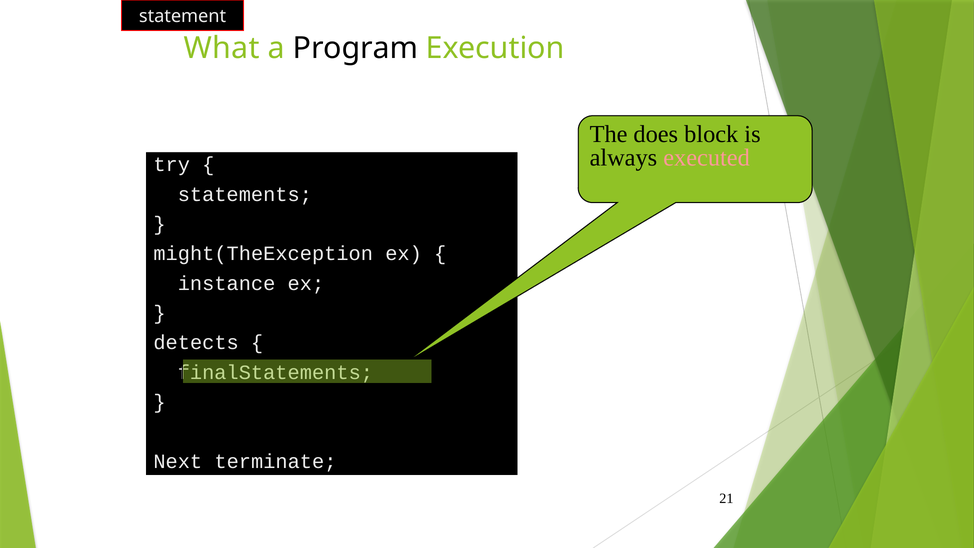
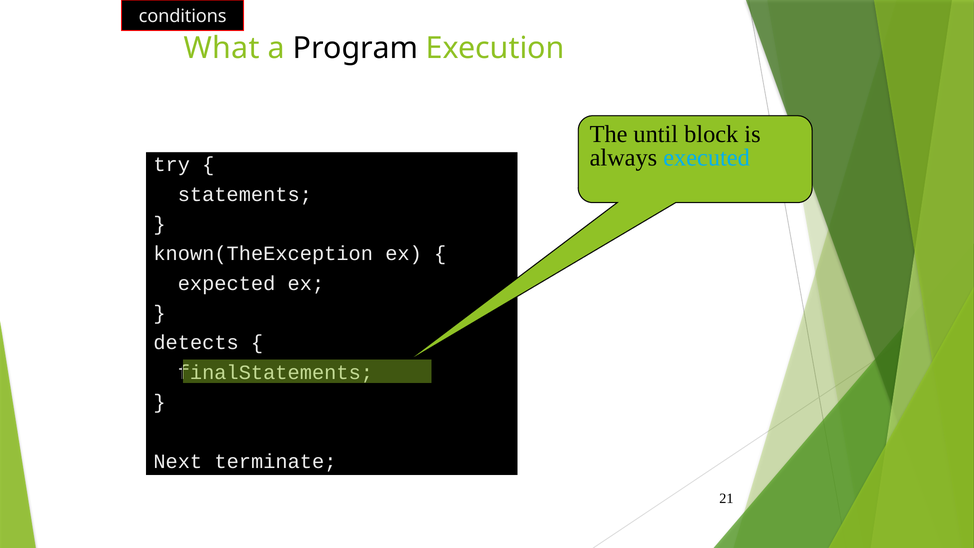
statement: statement -> conditions
does: does -> until
executed colour: pink -> light blue
might(TheException: might(TheException -> known(TheException
instance: instance -> expected
